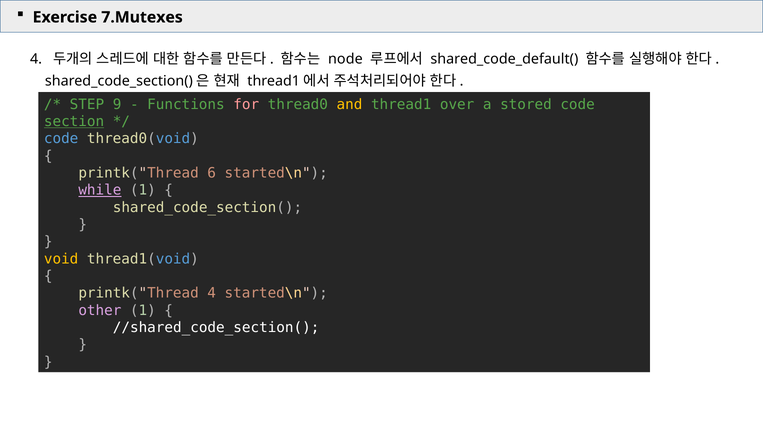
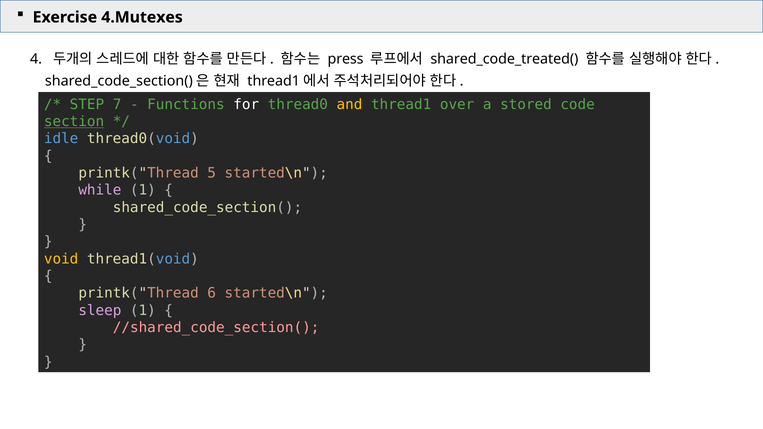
7.Mutexes: 7.Mutexes -> 4.Mutexes
node: node -> press
shared_code_default(: shared_code_default( -> shared_code_treated(
9: 9 -> 7
for colour: pink -> white
code at (61, 139): code -> idle
6: 6 -> 5
while underline: present -> none
printk("Thread 4: 4 -> 6
other: other -> sleep
//shared_code_section( colour: white -> pink
